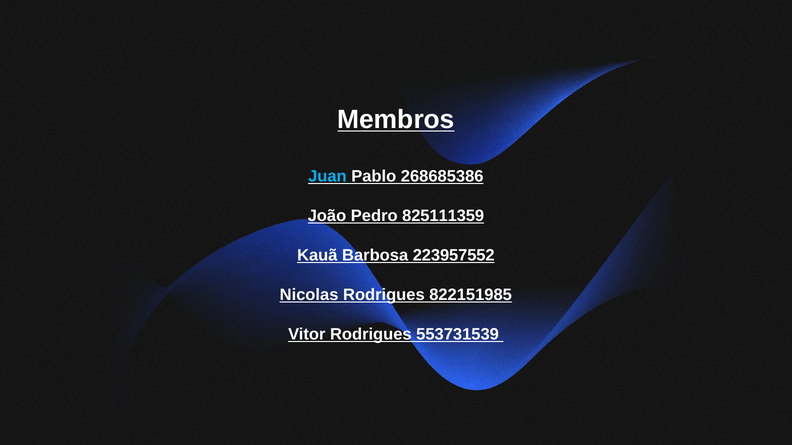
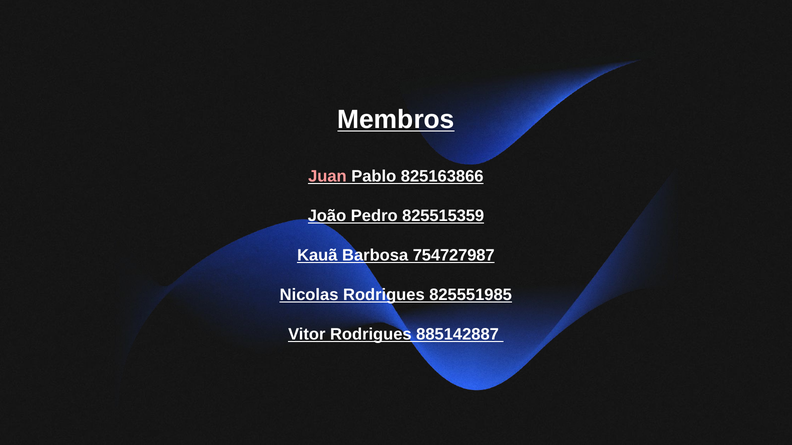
Juan colour: light blue -> pink
268685386: 268685386 -> 825163866
825111359: 825111359 -> 825515359
223957552: 223957552 -> 754727987
822151985: 822151985 -> 825551985
553731539: 553731539 -> 885142887
